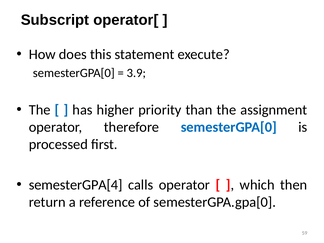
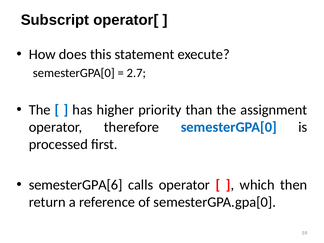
3.9: 3.9 -> 2.7
semesterGPA[4: semesterGPA[4 -> semesterGPA[6
